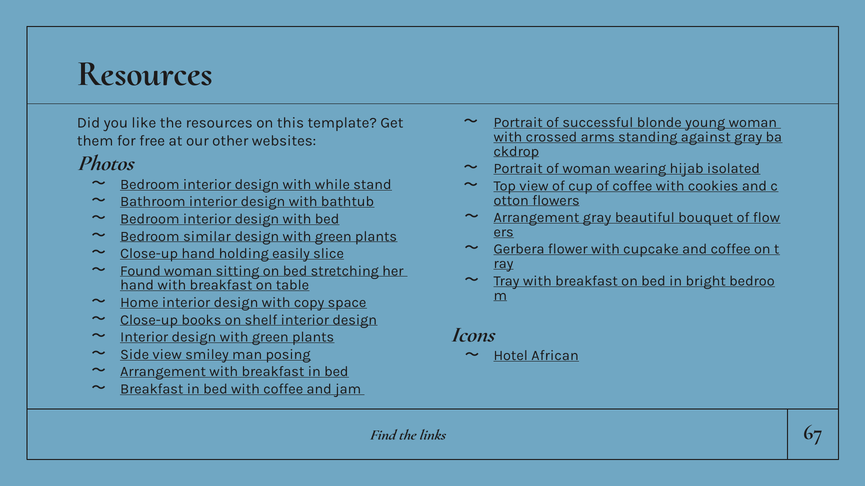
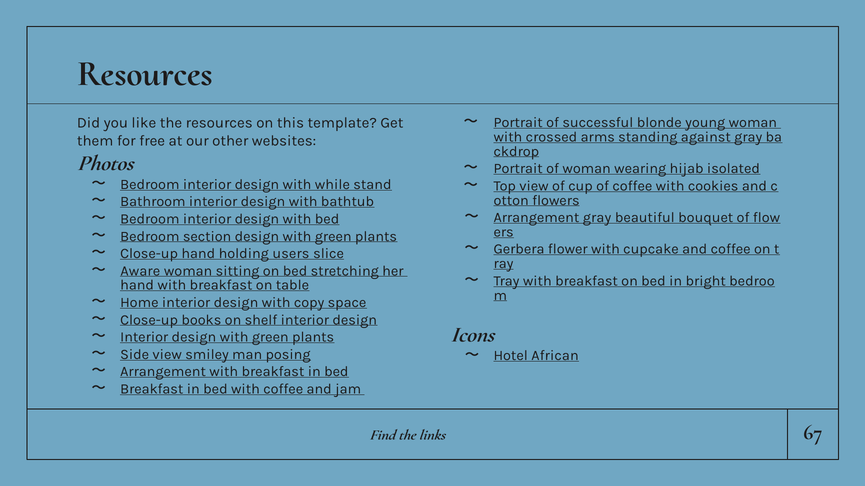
similar: similar -> section
easily: easily -> users
Found: Found -> Aware
